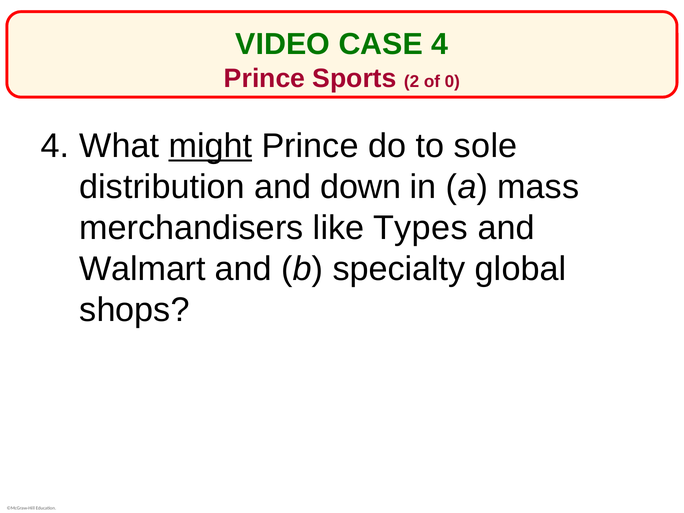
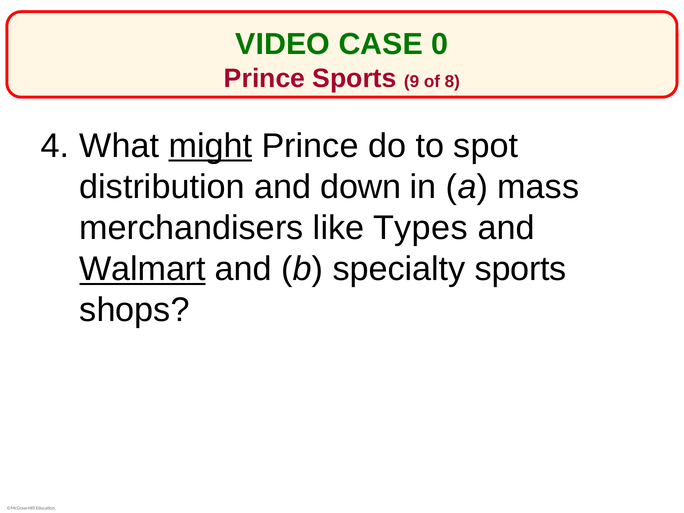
CASE 4: 4 -> 0
2: 2 -> 9
0: 0 -> 8
sole: sole -> spot
Walmart underline: none -> present
specialty global: global -> sports
